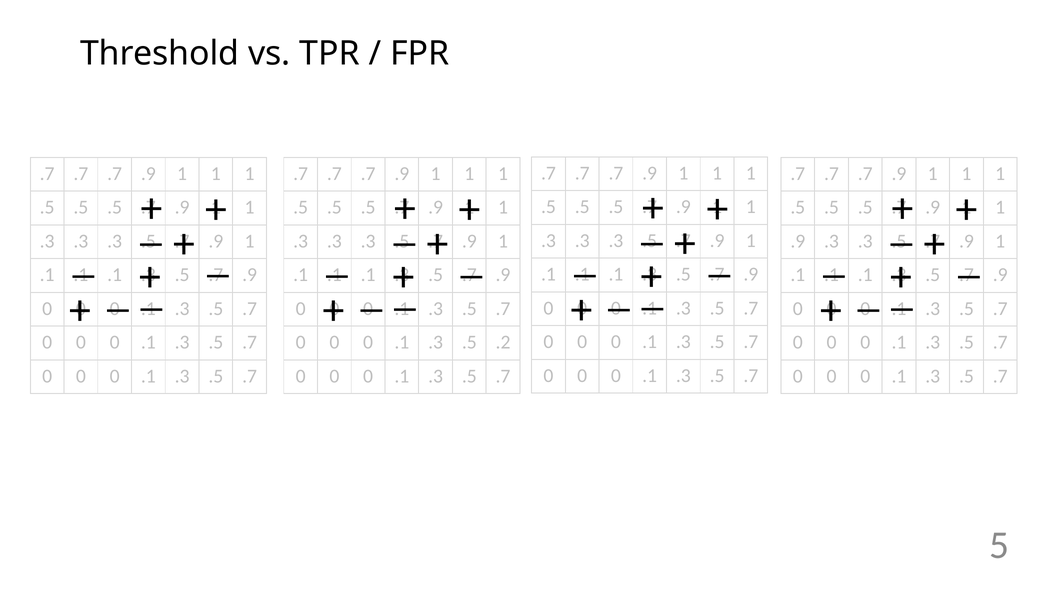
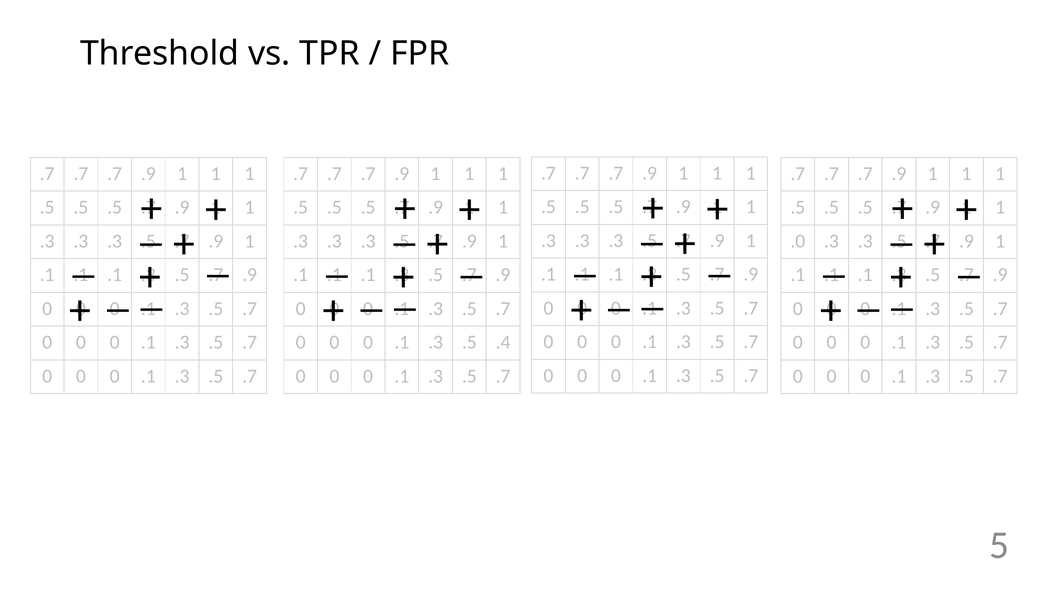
.9 at (798, 241): .9 -> .0
.2: .2 -> .4
